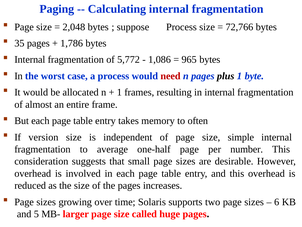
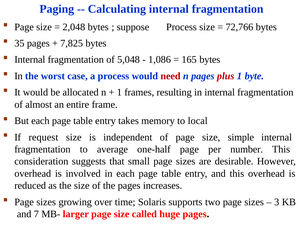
1,786: 1,786 -> 7,825
5,772: 5,772 -> 5,048
965: 965 -> 165
plus colour: black -> red
often: often -> local
version: version -> request
6: 6 -> 3
5: 5 -> 7
